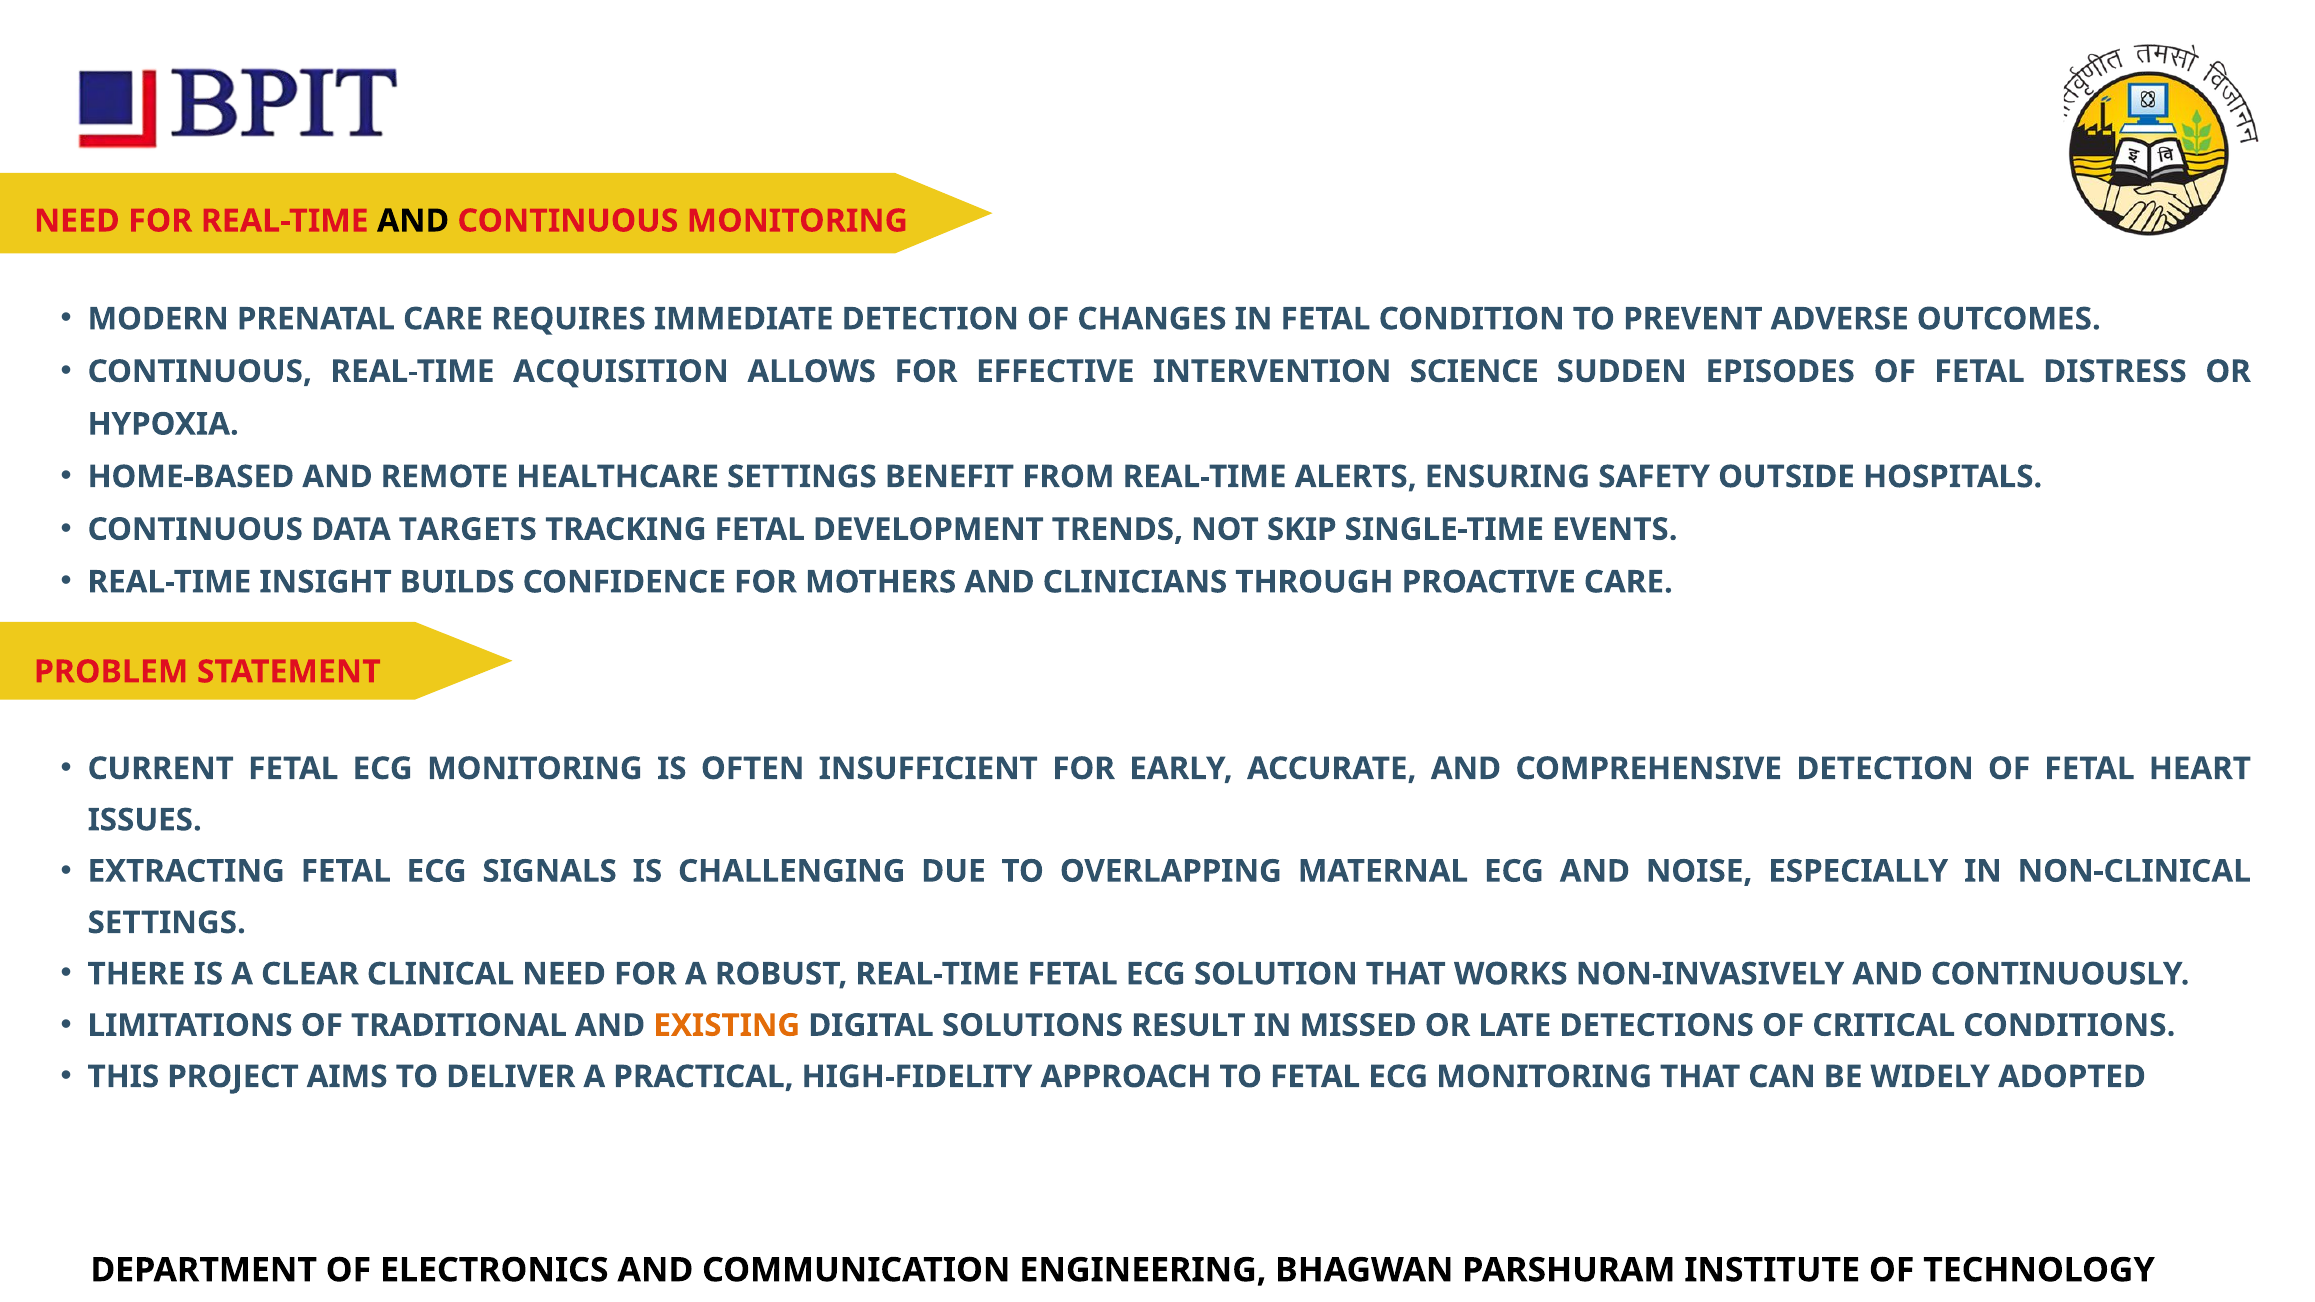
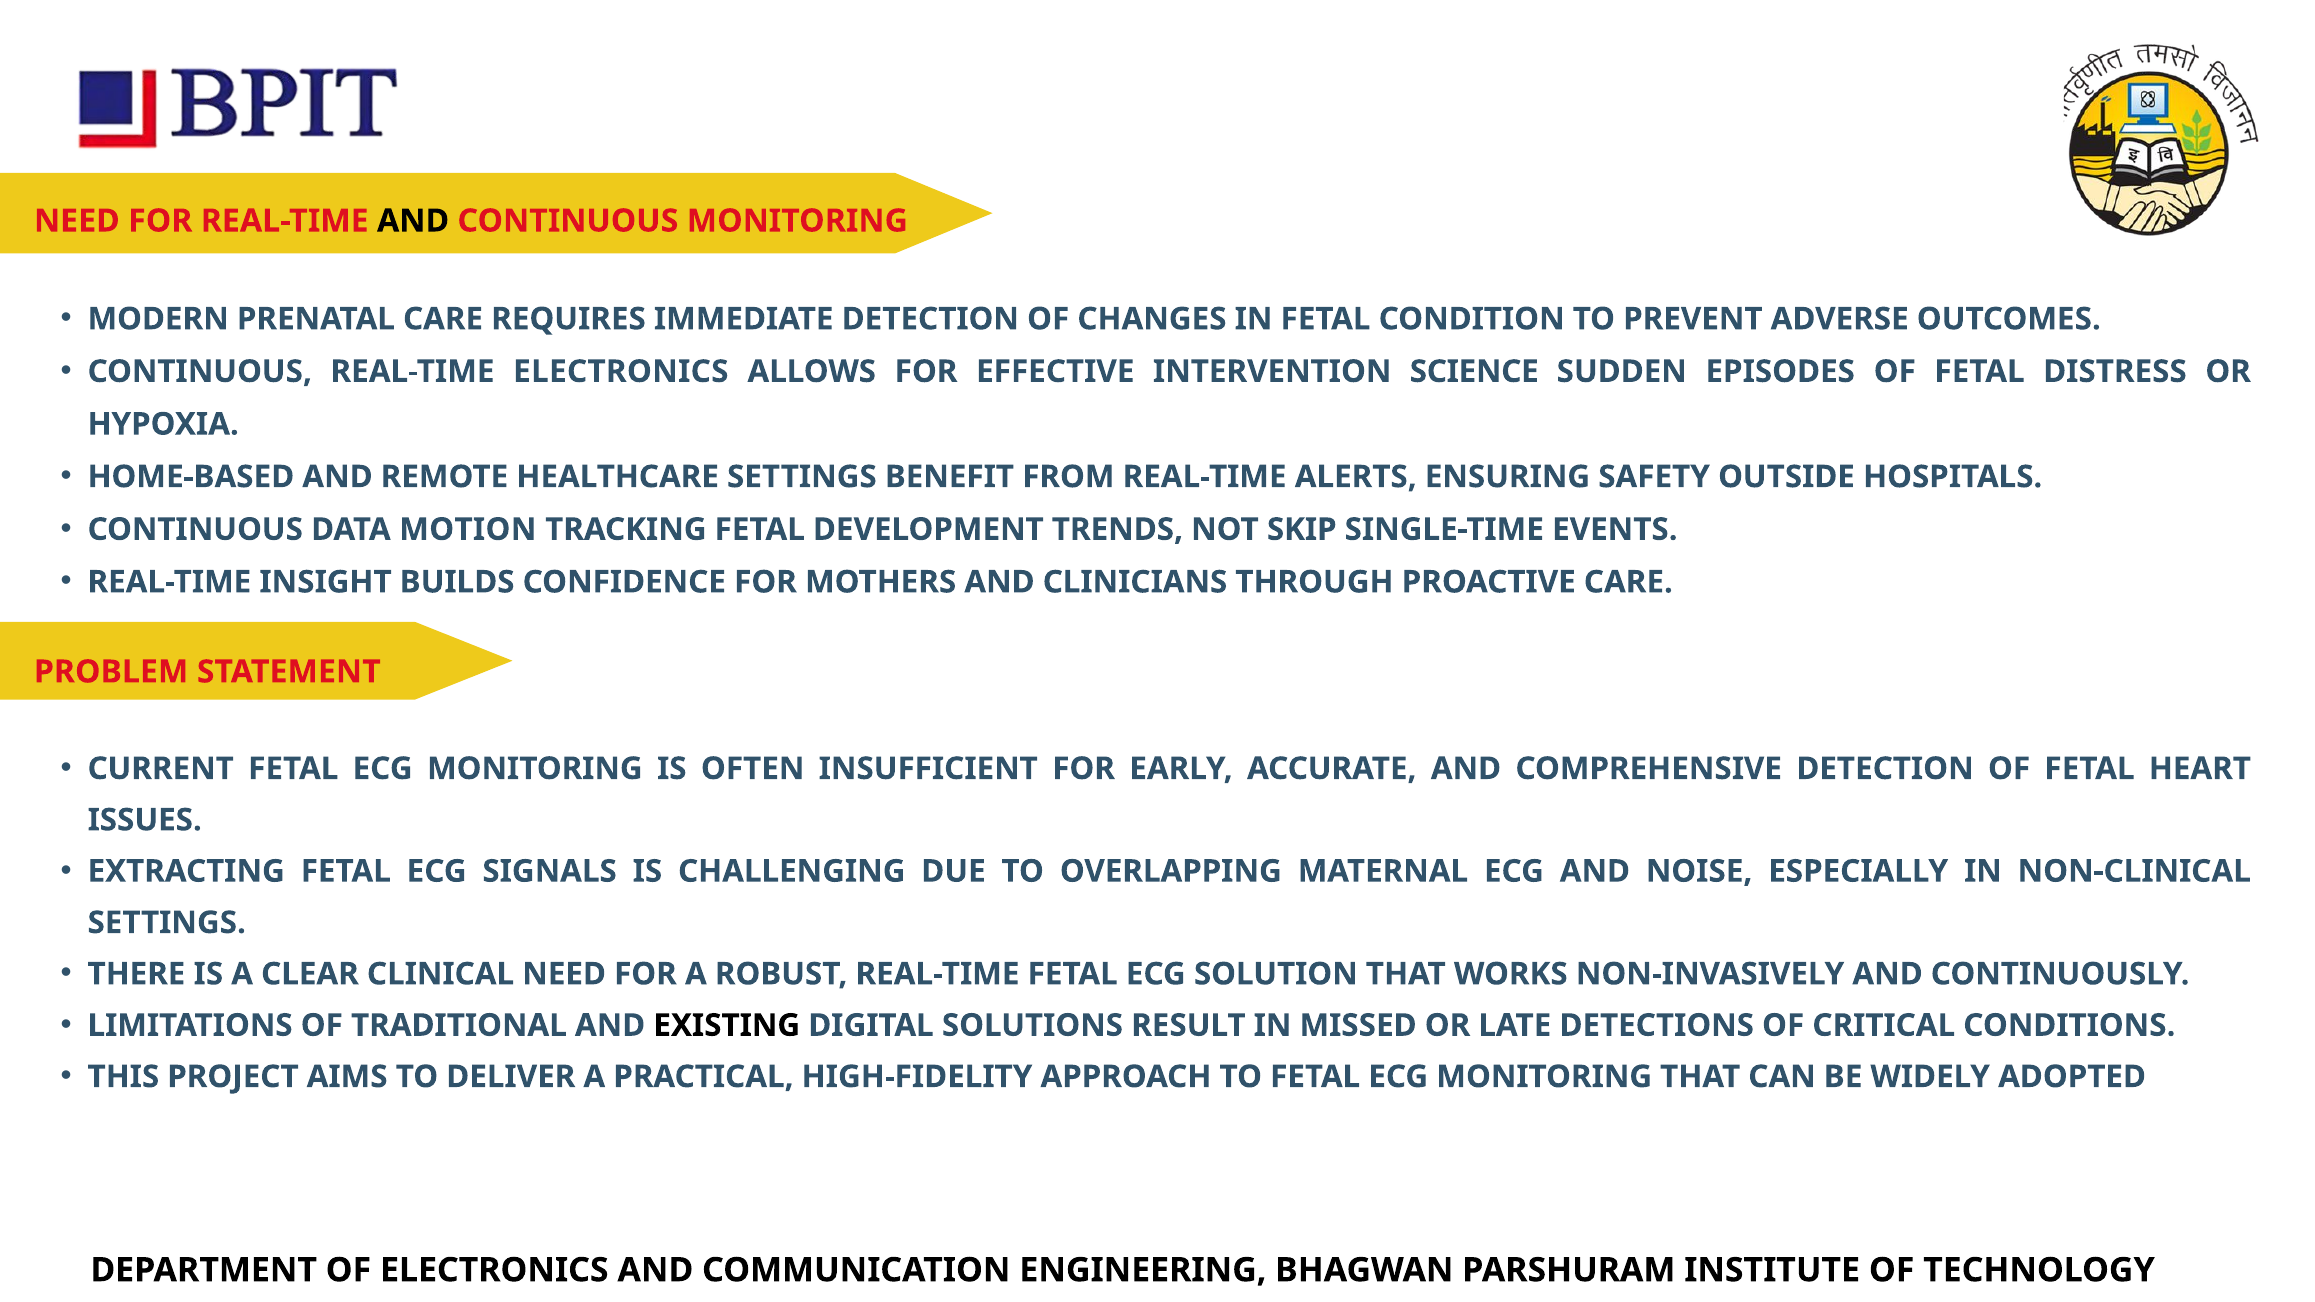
REAL-TIME ACQUISITION: ACQUISITION -> ELECTRONICS
TARGETS: TARGETS -> MOTION
EXISTING colour: orange -> black
